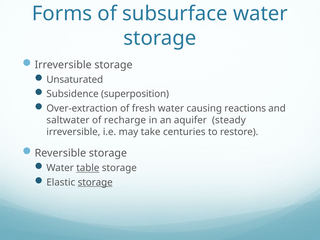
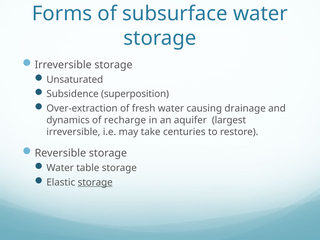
reactions: reactions -> drainage
saltwater: saltwater -> dynamics
steady: steady -> largest
table underline: present -> none
